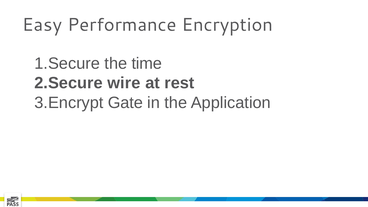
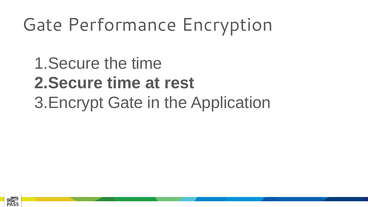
Easy at (42, 25): Easy -> Gate
wire at (124, 83): wire -> time
